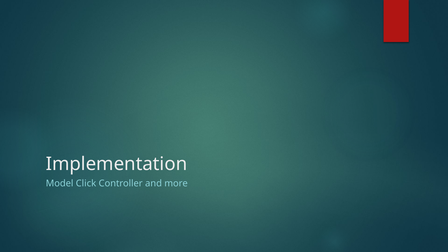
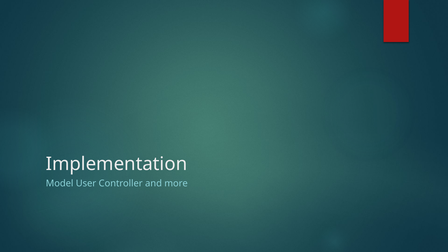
Click: Click -> User
